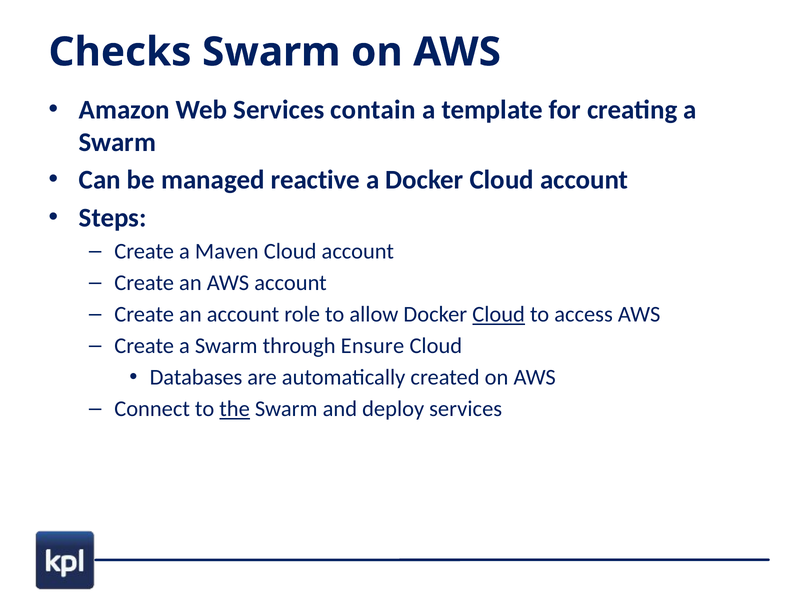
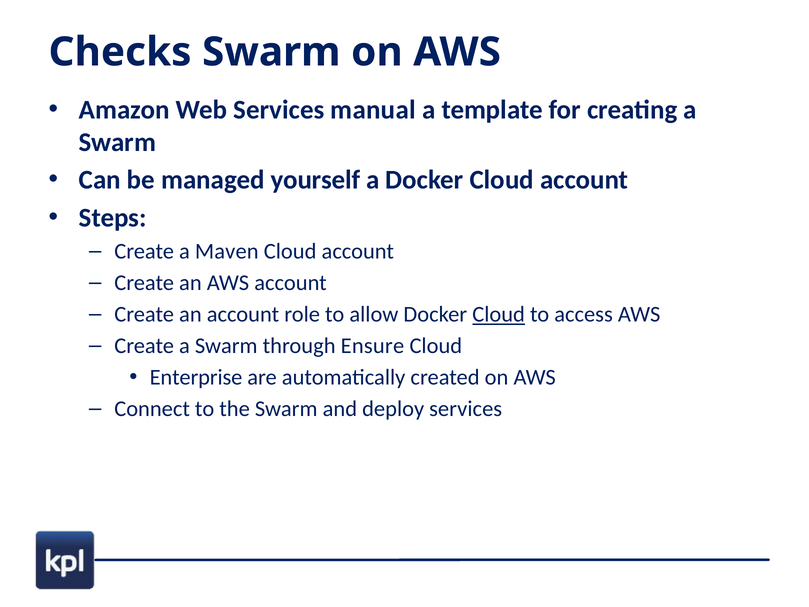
contain: contain -> manual
reactive: reactive -> yourself
Databases: Databases -> Enterprise
the underline: present -> none
